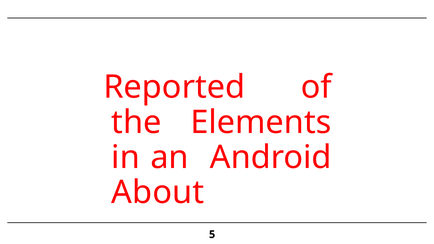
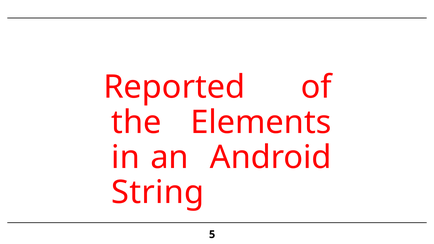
About: About -> String
